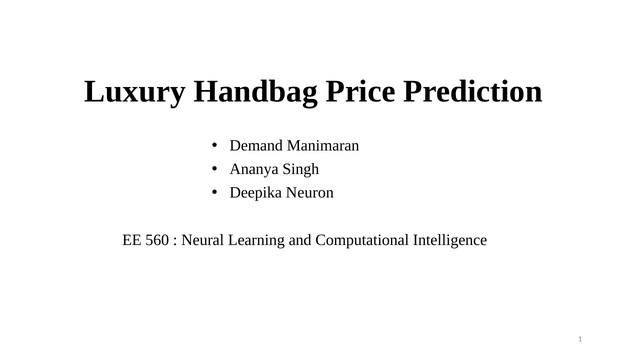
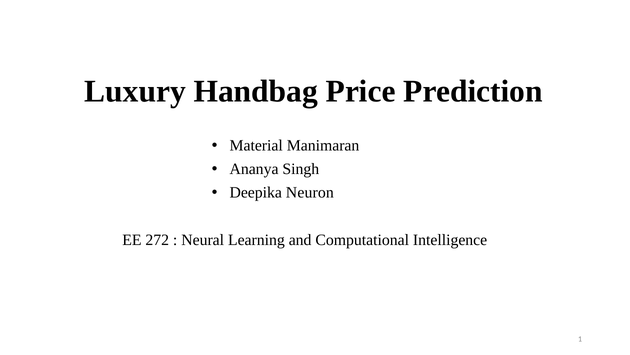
Demand: Demand -> Material
560: 560 -> 272
